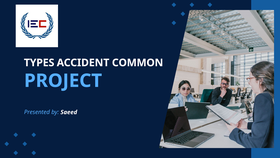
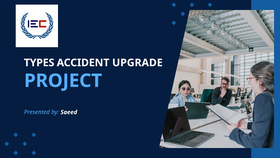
COMMON: COMMON -> UPGRADE
